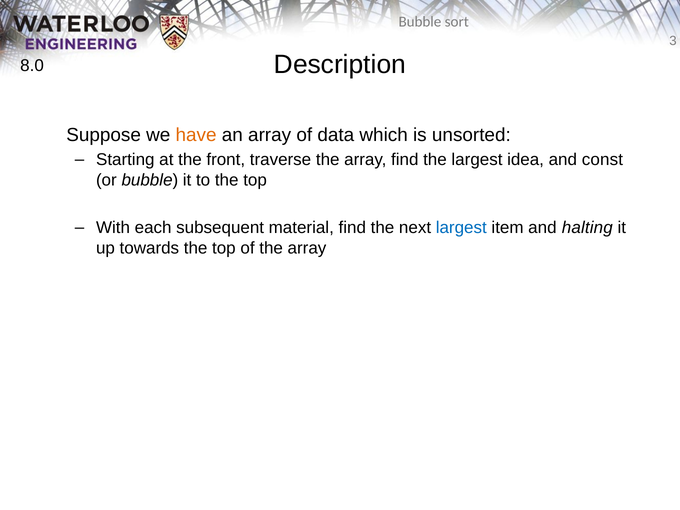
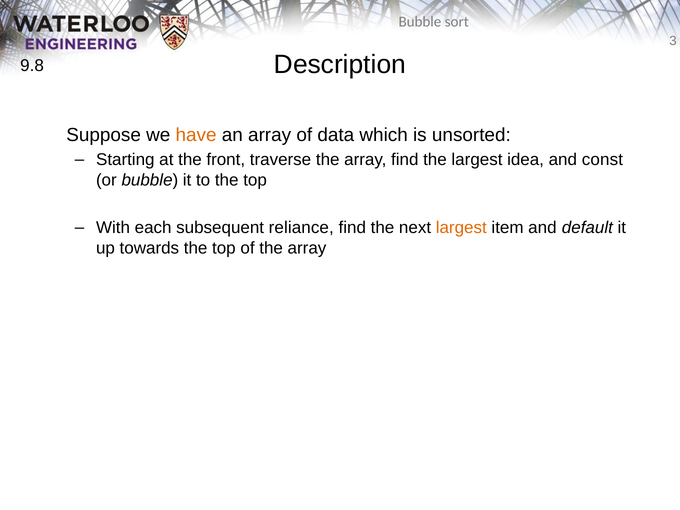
8.0: 8.0 -> 9.8
material: material -> reliance
largest at (461, 228) colour: blue -> orange
halting: halting -> default
